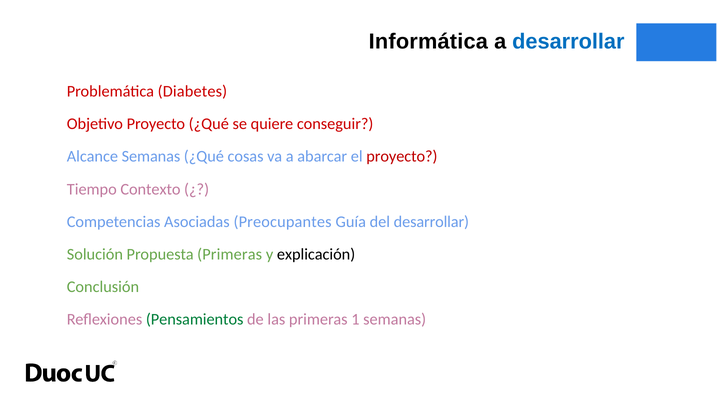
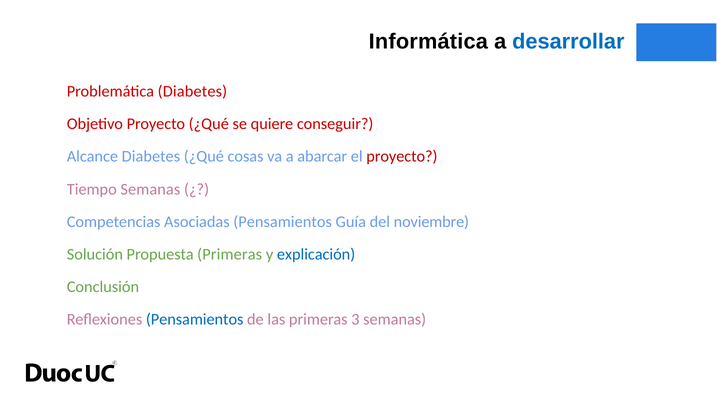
Semanas at (151, 157): Semanas -> Diabetes
Contexto at (150, 189): Contexto -> Semanas
Asociadas Preocupantes: Preocupantes -> Pensamientos
del desarrollar: desarrollar -> noviembre
explicación colour: black -> blue
Pensamientos at (195, 320) colour: green -> blue
1: 1 -> 3
